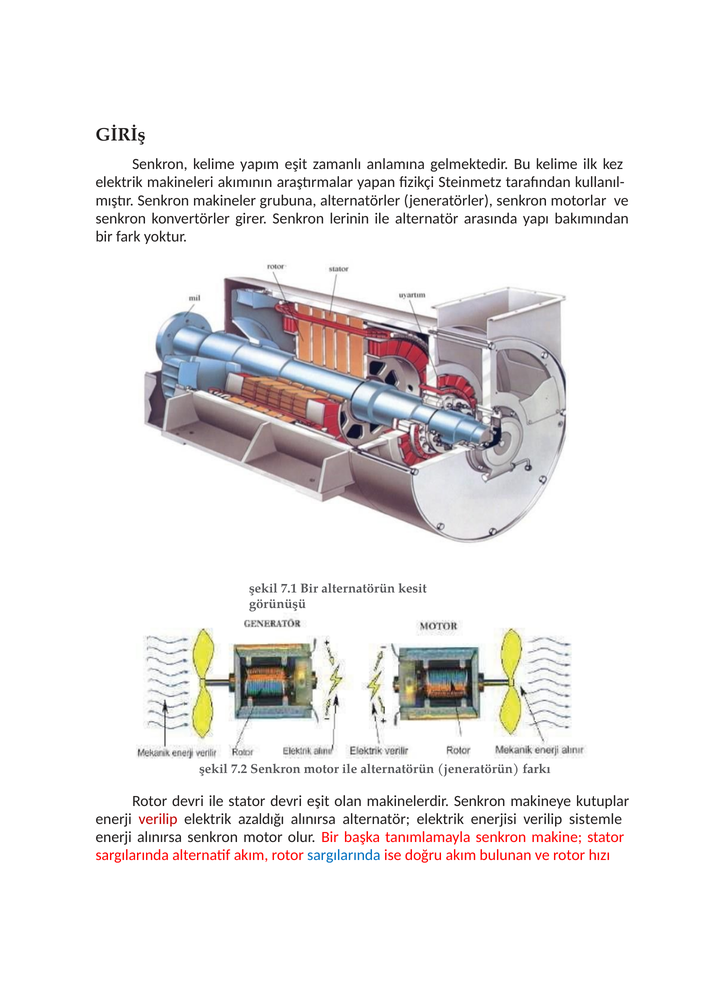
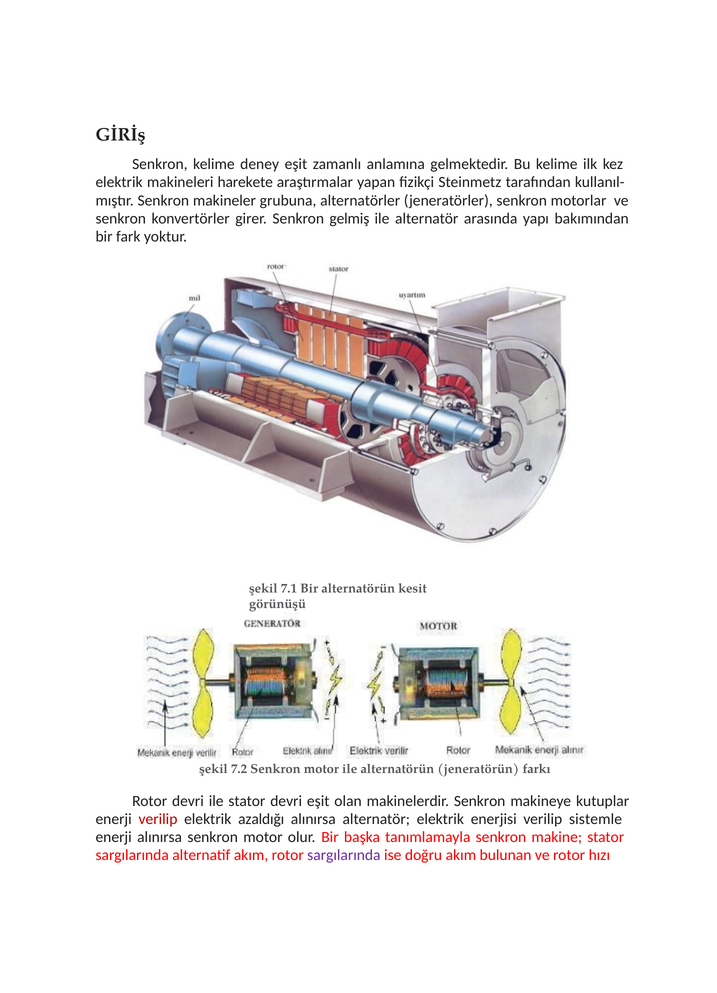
yapım: yapım -> deney
akımının: akımının -> harekete
lerinin: lerinin -> gelmiş
sargılarında at (344, 855) colour: blue -> purple
